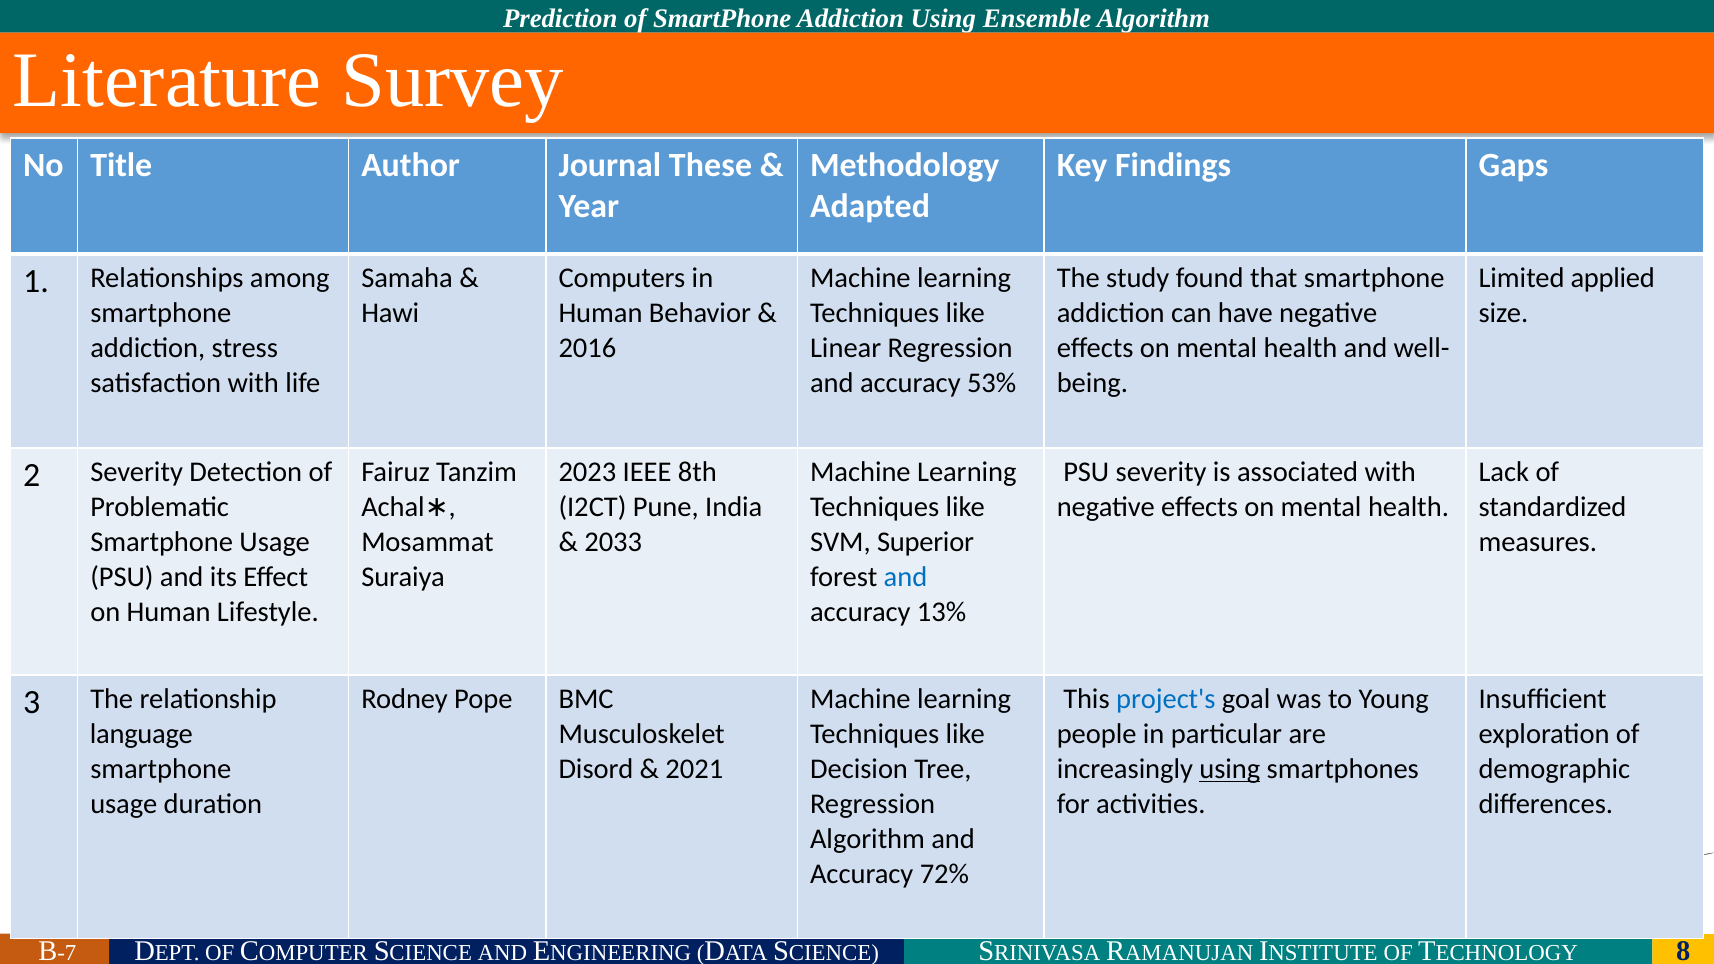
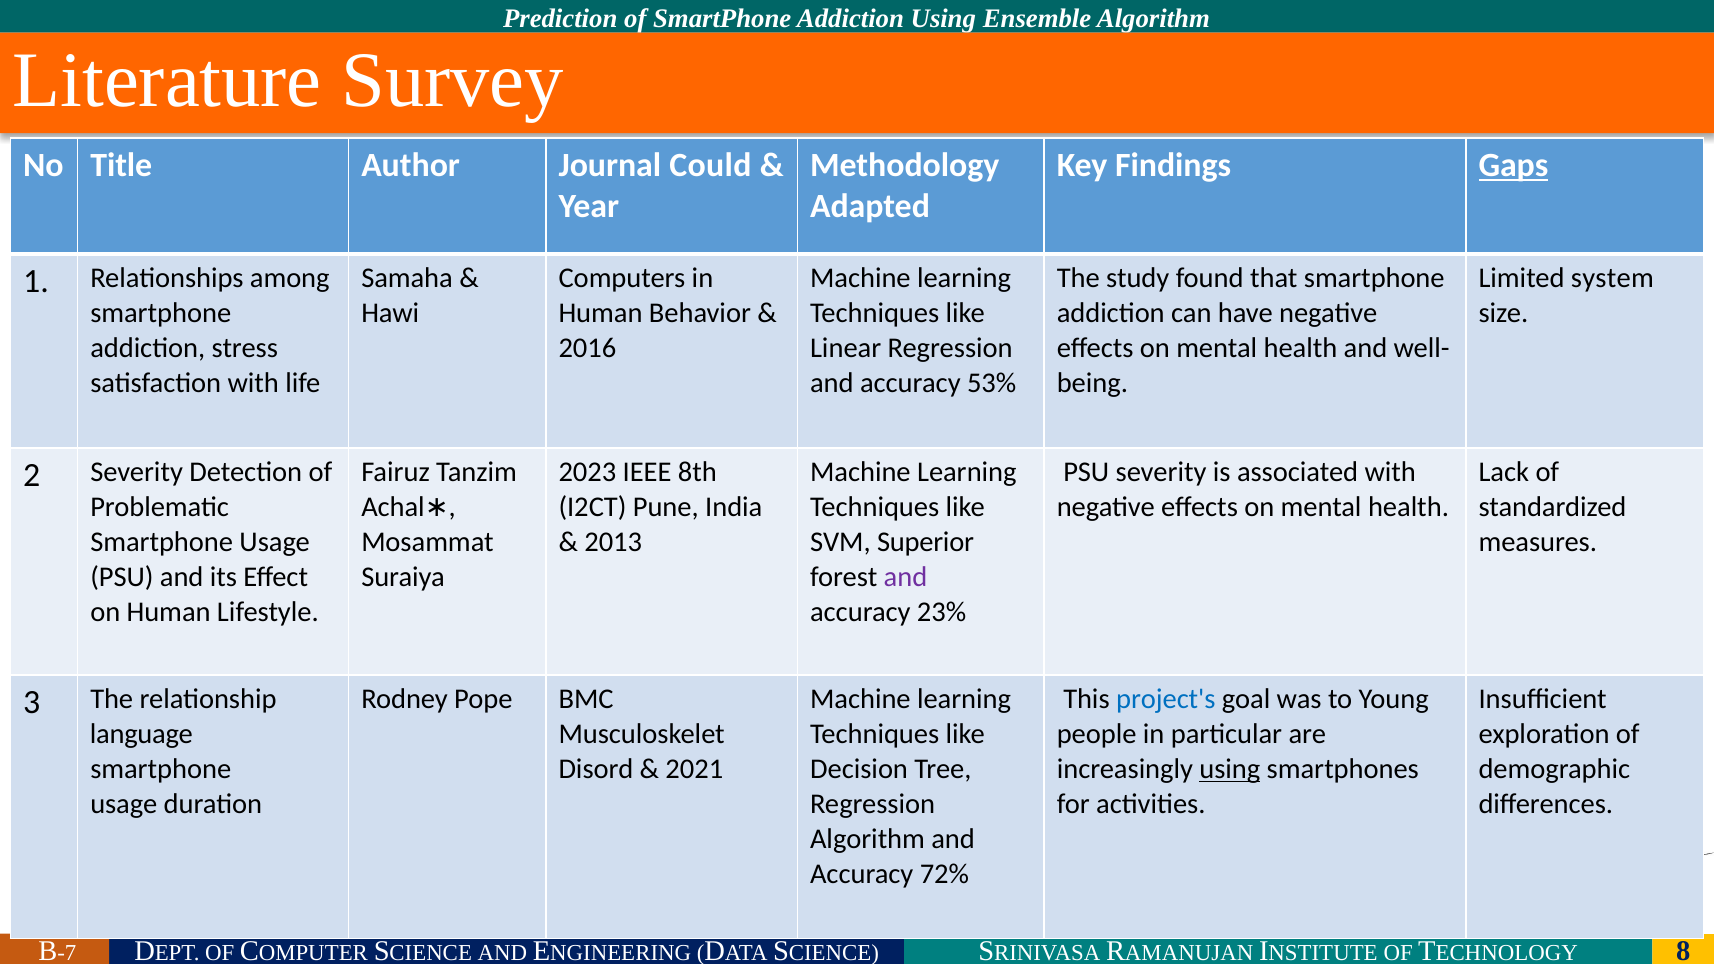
These: These -> Could
Gaps underline: none -> present
applied: applied -> system
2033: 2033 -> 2013
and at (905, 577) colour: blue -> purple
13%: 13% -> 23%
